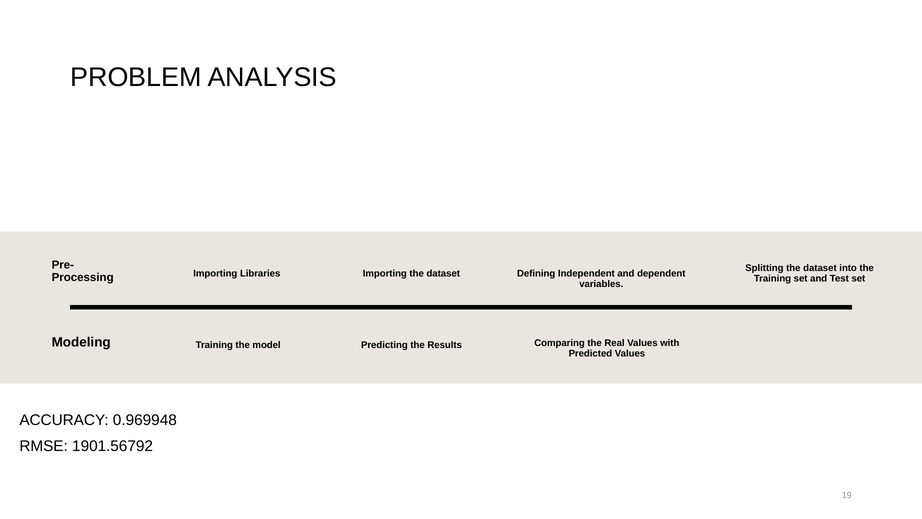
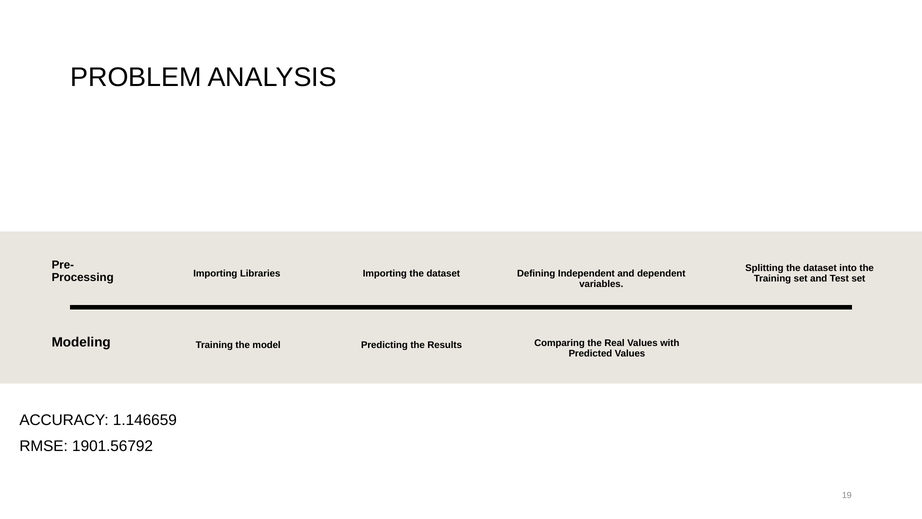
0.969948: 0.969948 -> 1.146659
